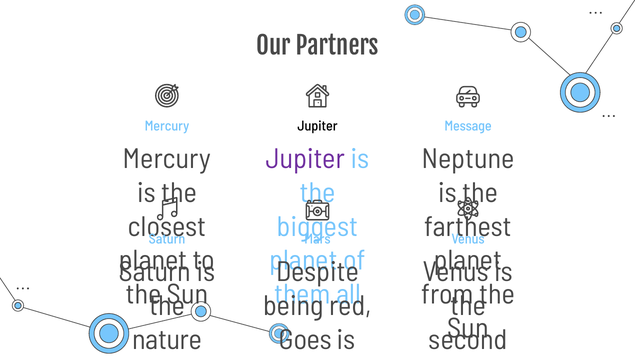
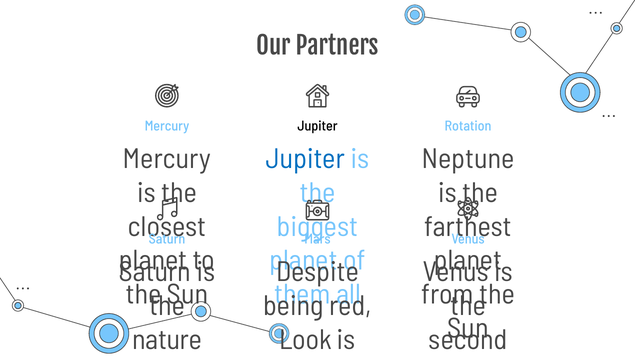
Message: Message -> Rotation
Jupiter at (305, 159) colour: purple -> blue
Goes: Goes -> Look
